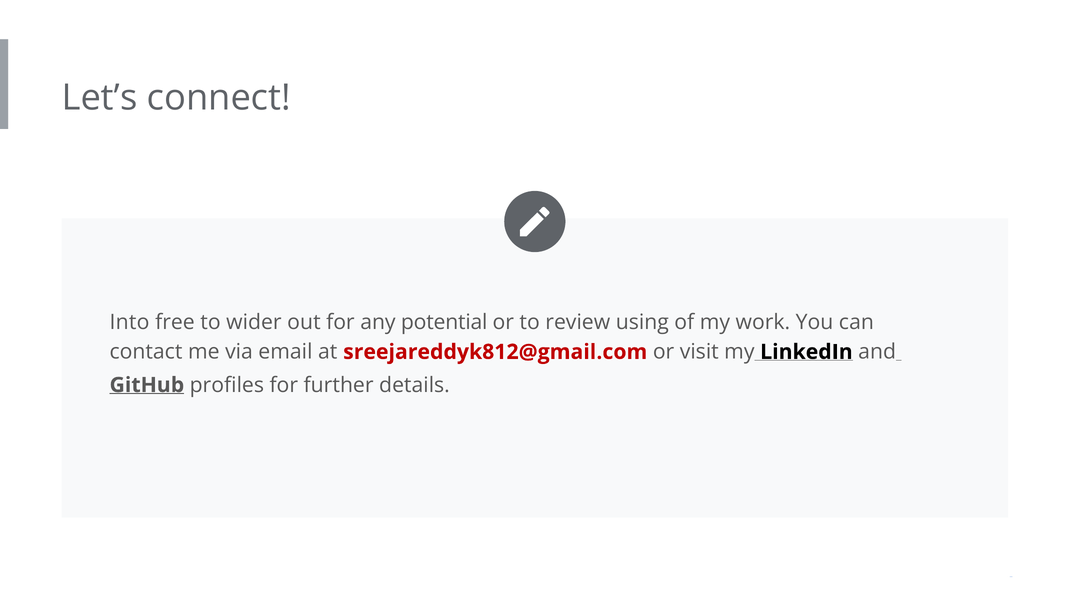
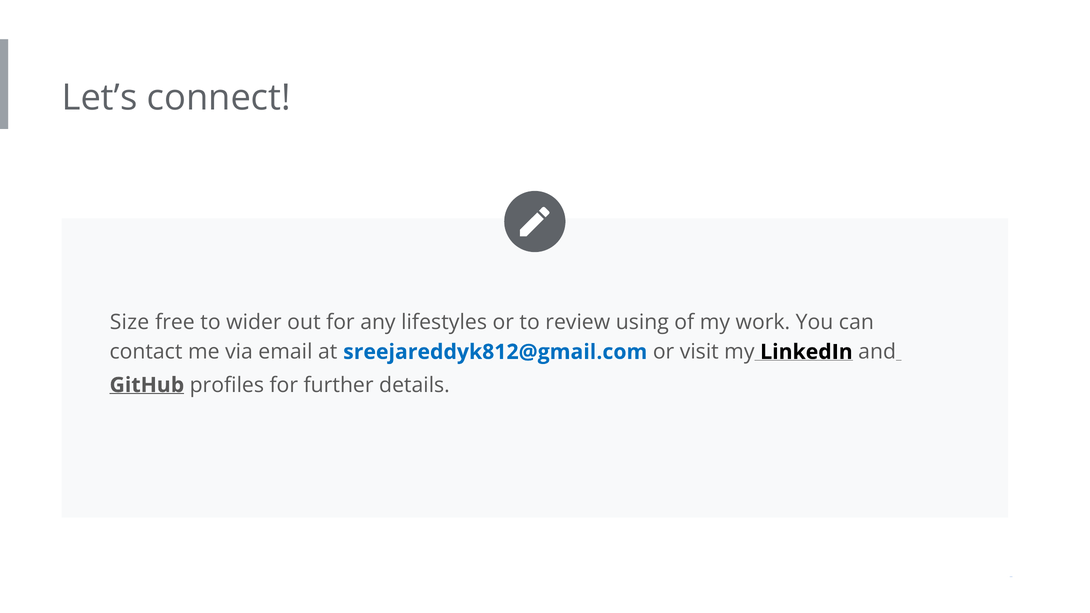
Into: Into -> Size
potential: potential -> lifestyles
sreejareddyk812@gmail.com colour: red -> blue
